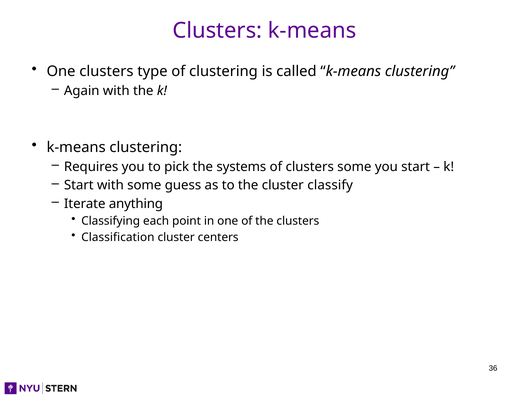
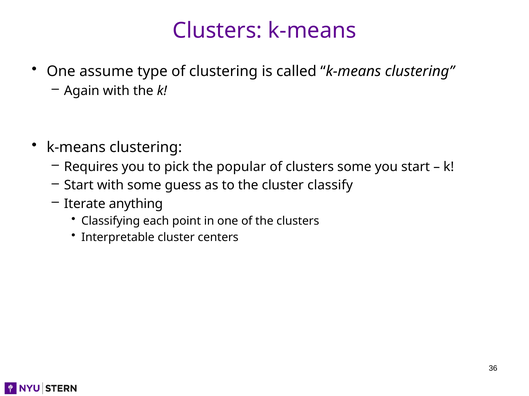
One clusters: clusters -> assume
systems: systems -> popular
Classification: Classification -> Interpretable
